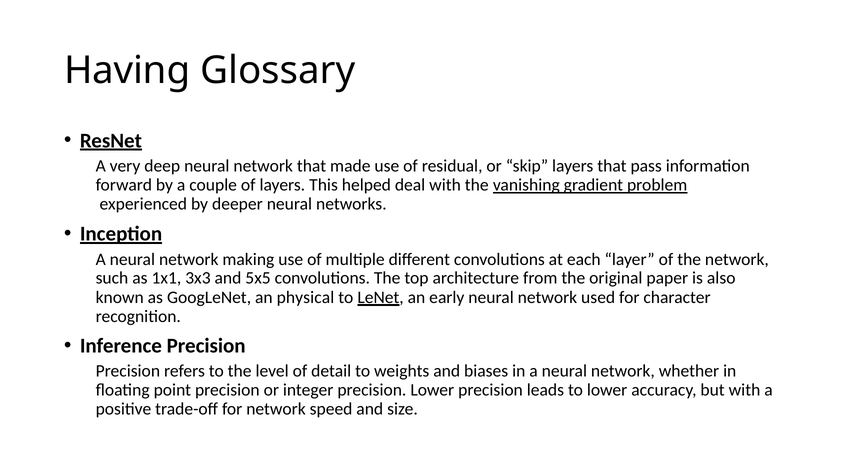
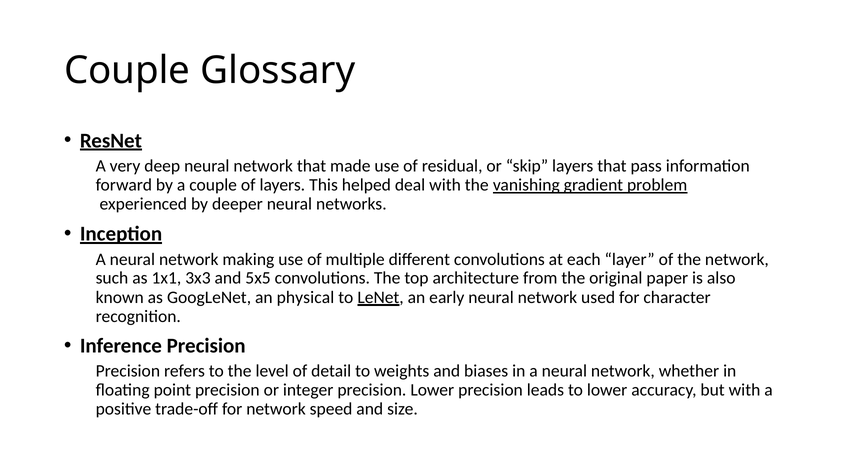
Having at (127, 71): Having -> Couple
